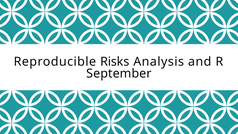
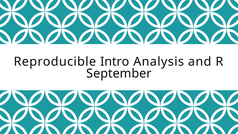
Risks: Risks -> Intro
